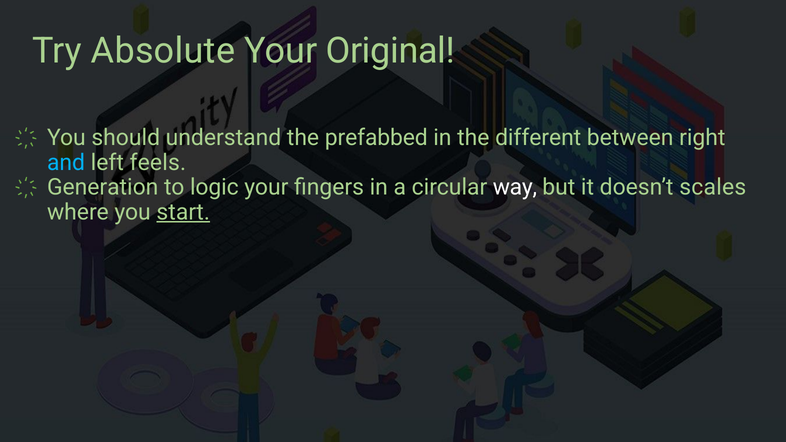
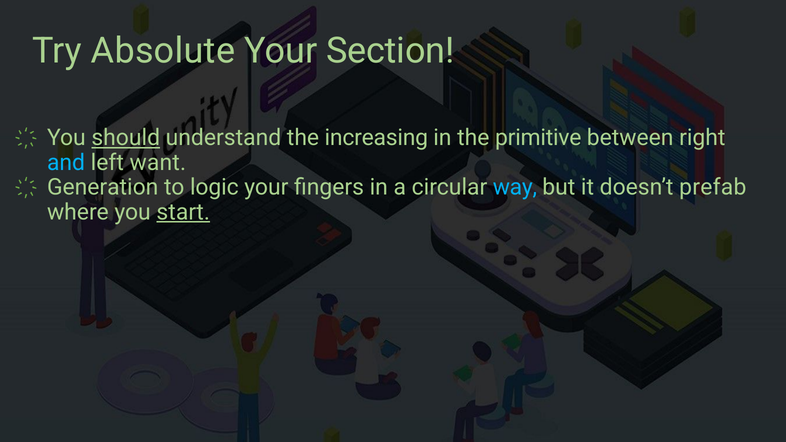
Original: Original -> Section
should underline: none -> present
prefabbed: prefabbed -> increasing
different: different -> primitive
feels: feels -> want
way colour: white -> light blue
scales: scales -> prefab
